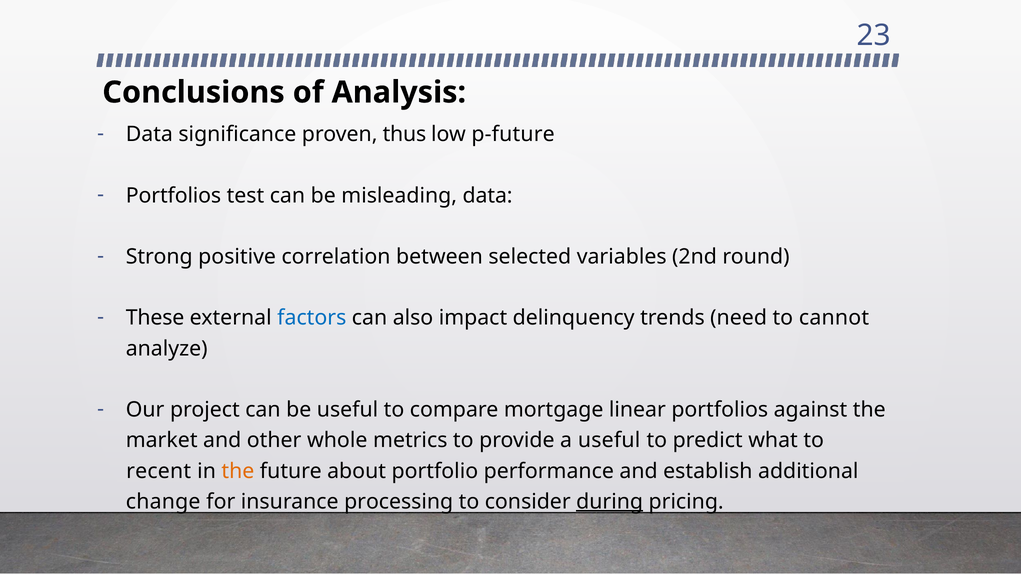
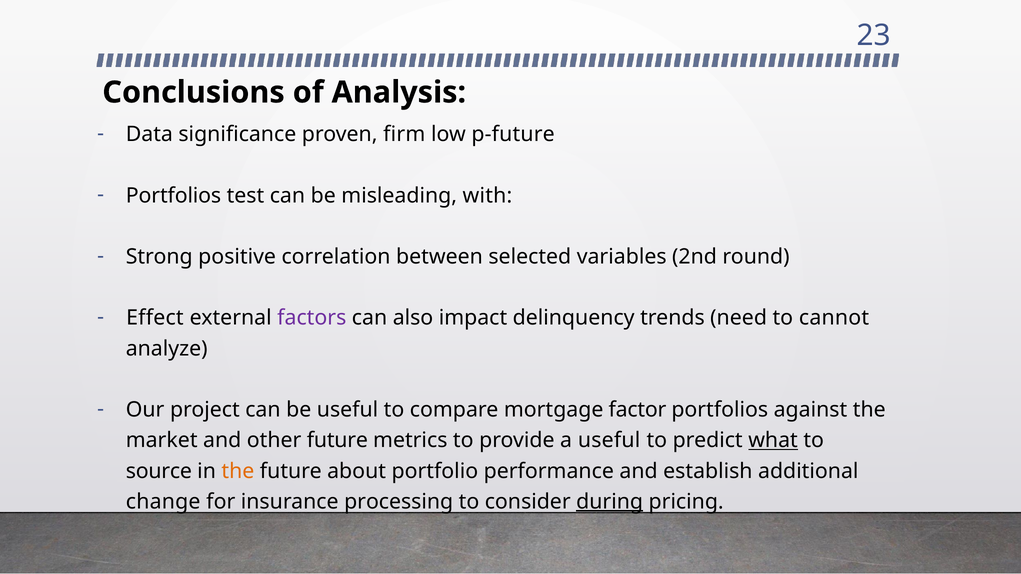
thus: thus -> firm
misleading data: data -> with
These: These -> Effect
factors colour: blue -> purple
linear: linear -> factor
other whole: whole -> future
what underline: none -> present
recent: recent -> source
